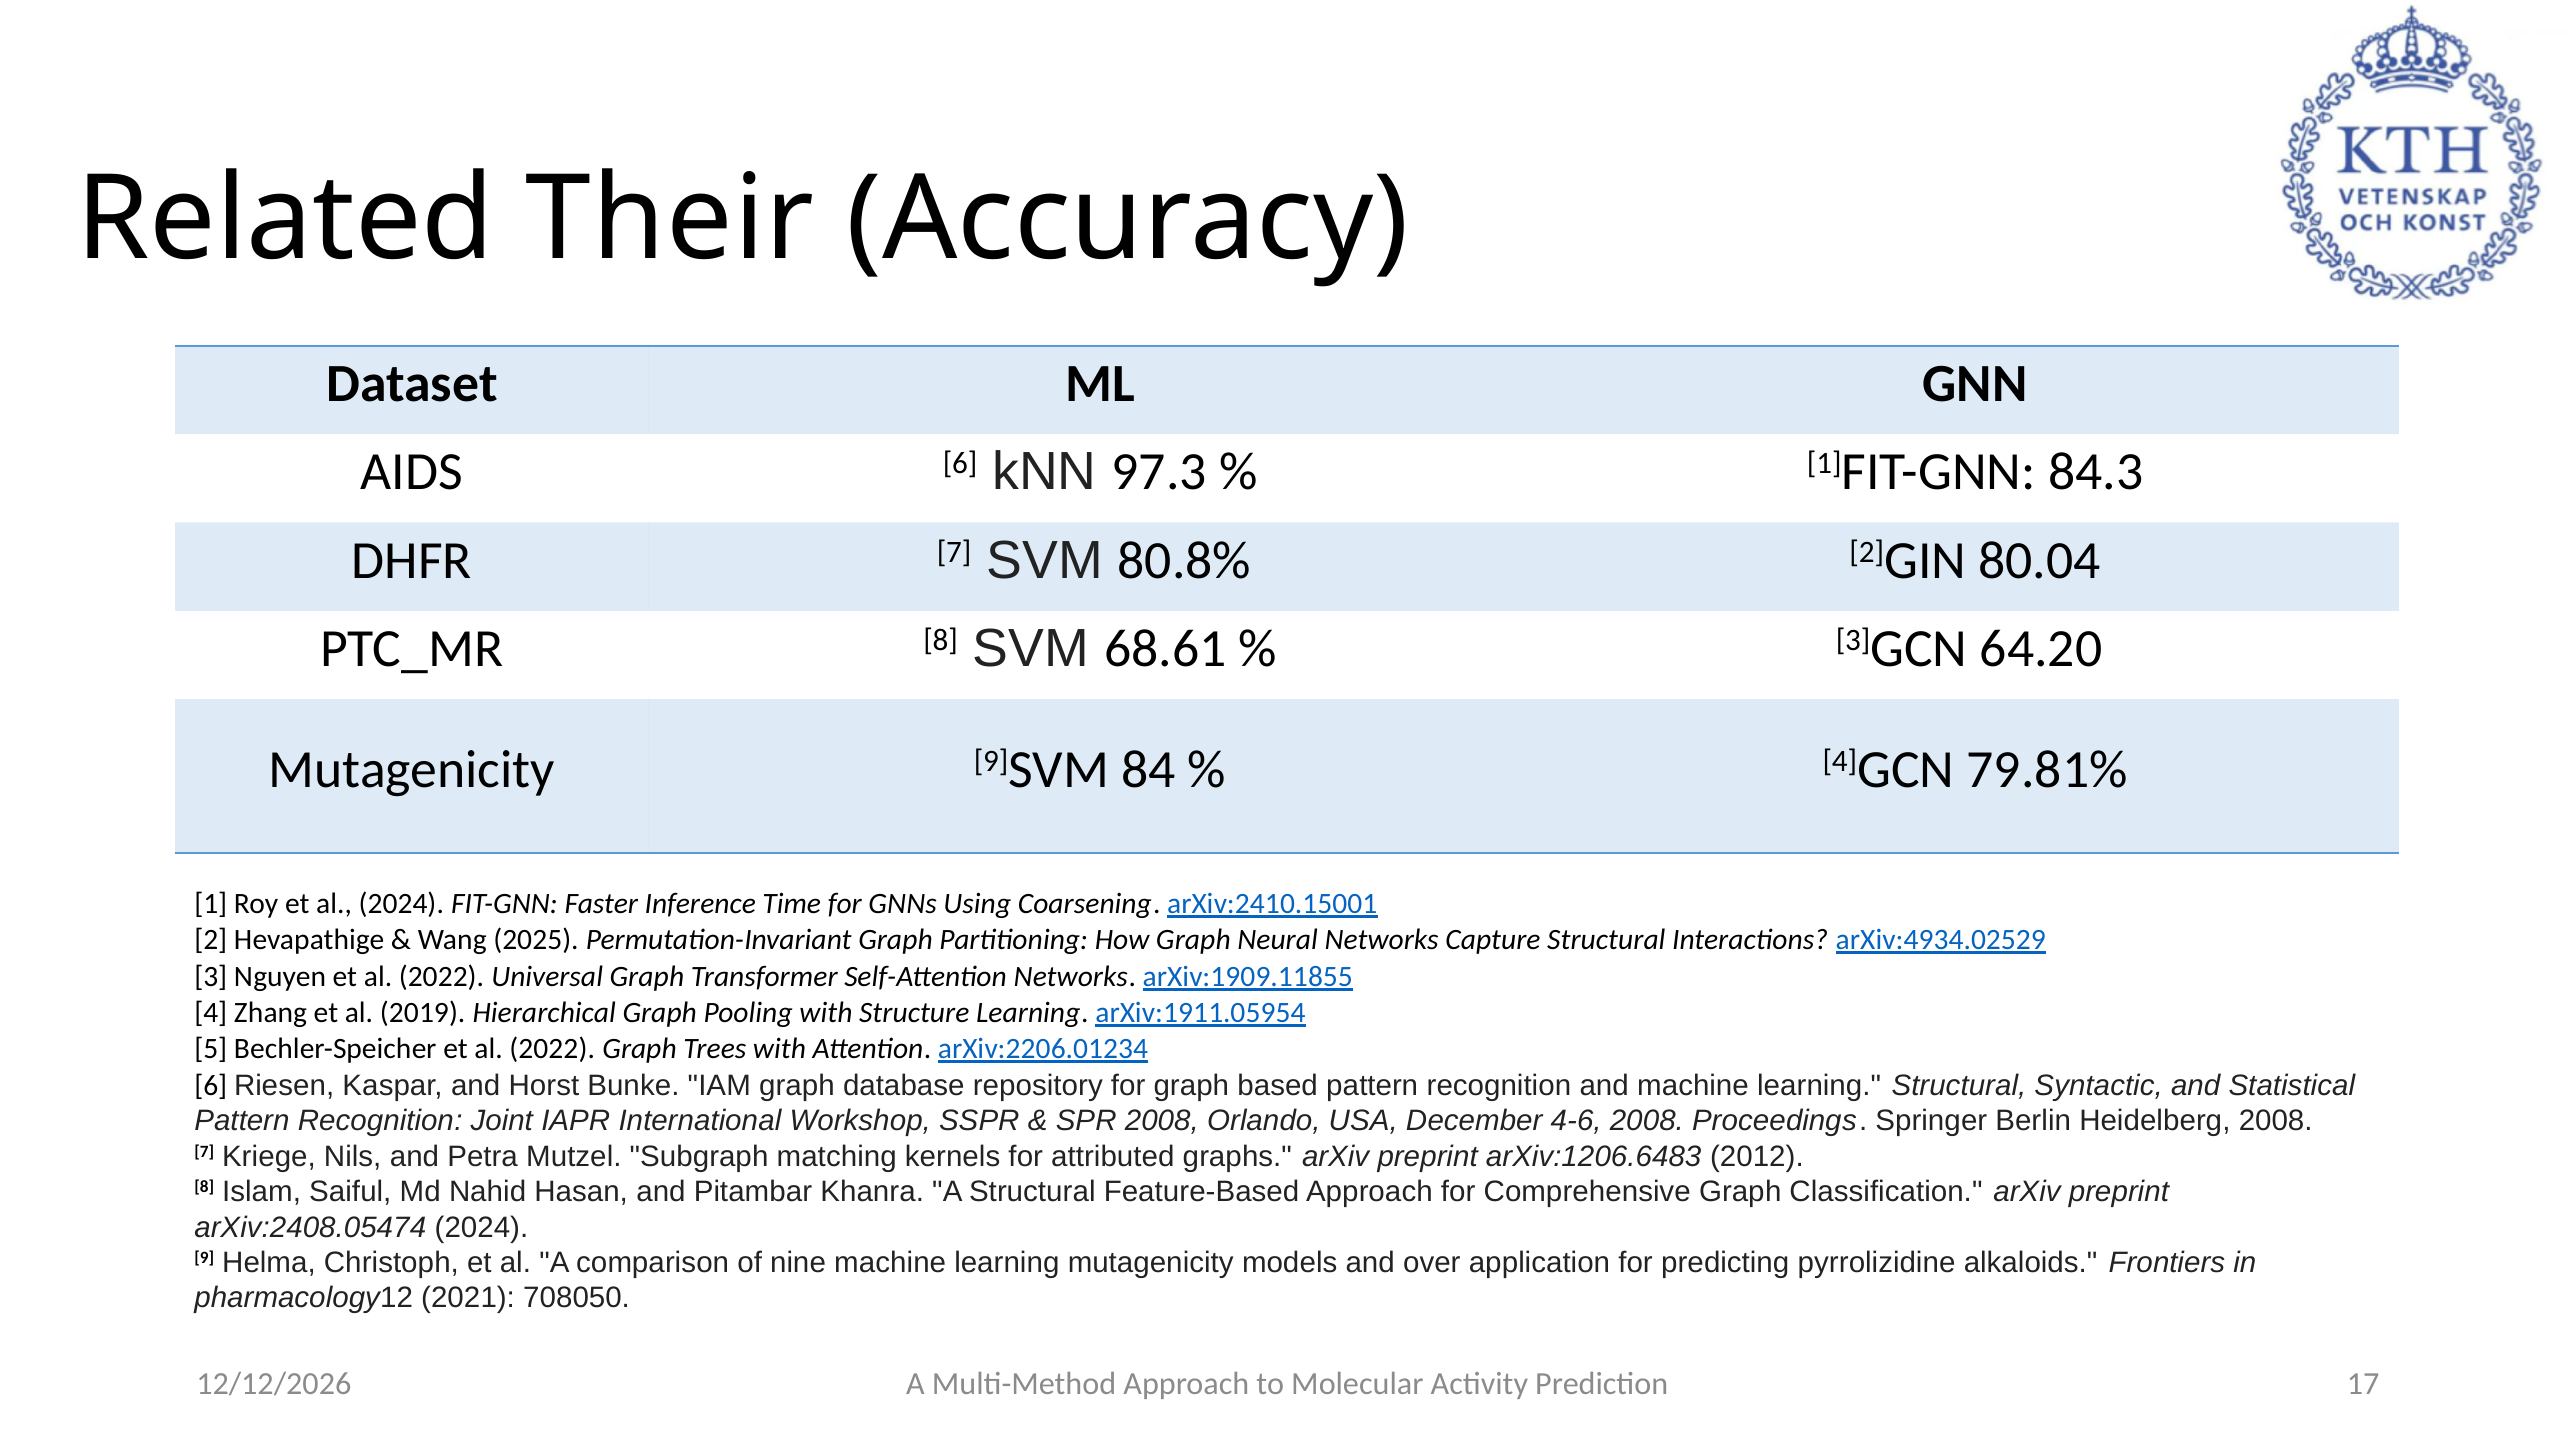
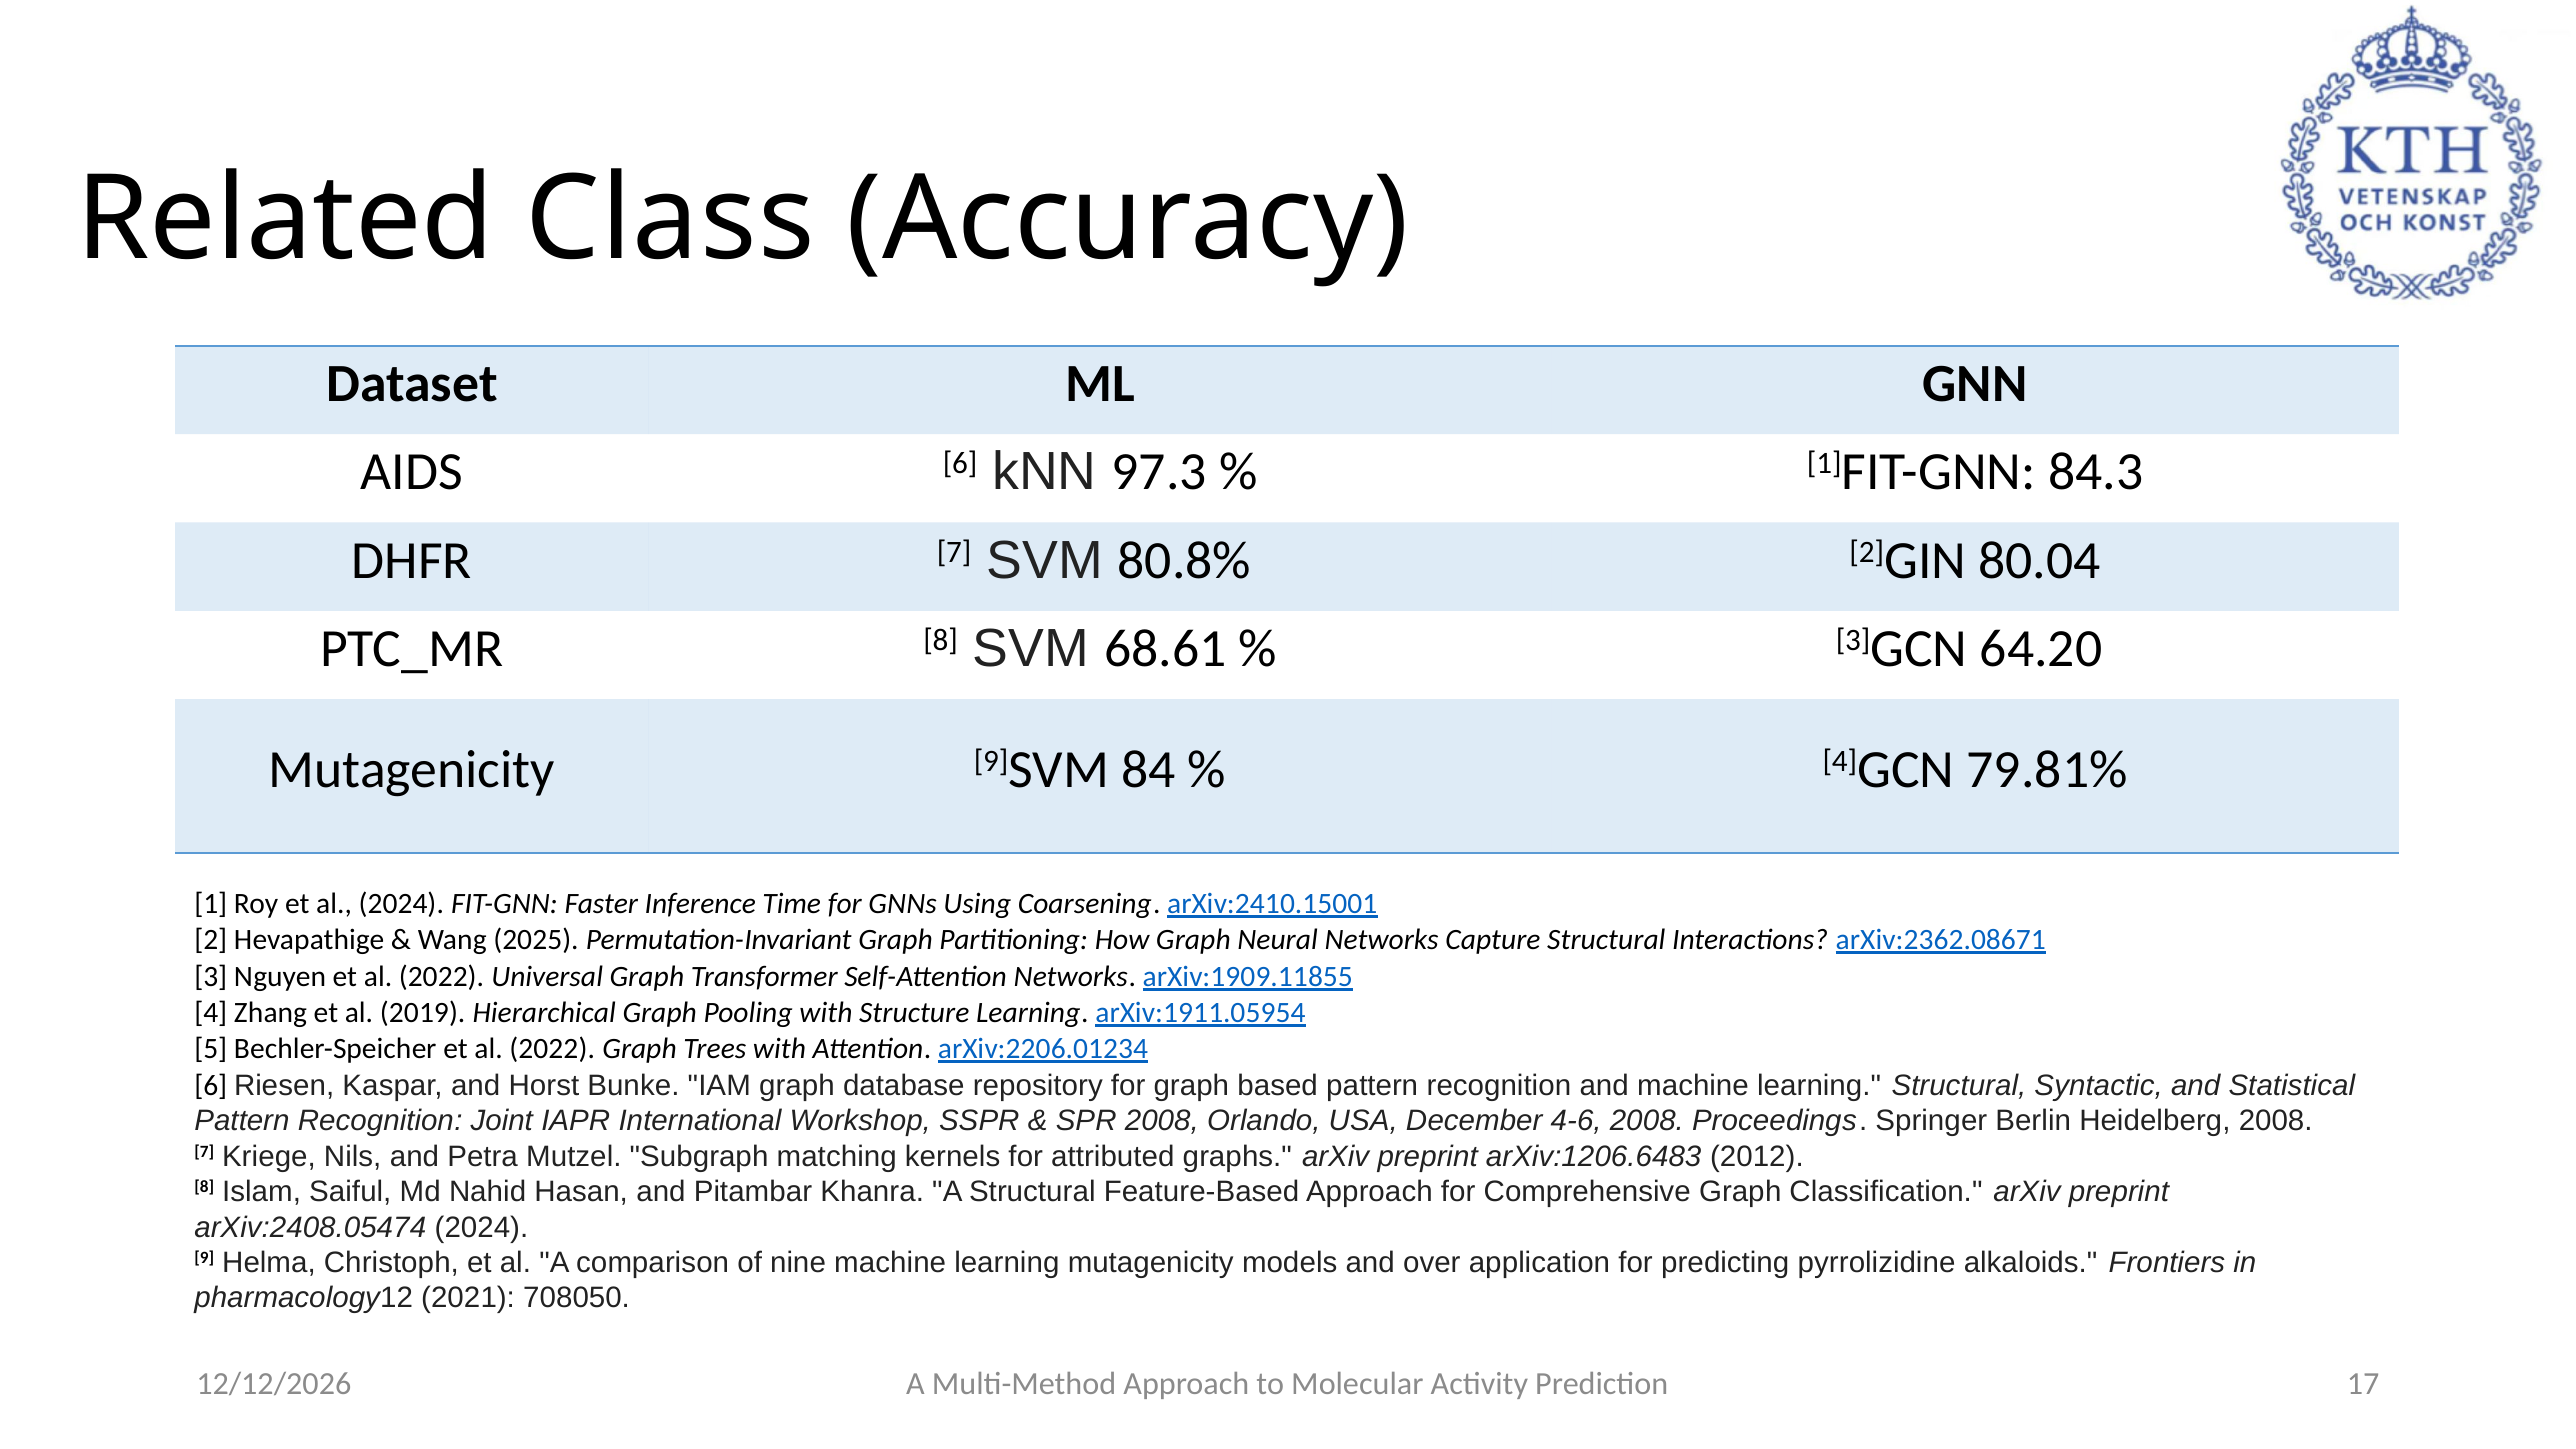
Their: Their -> Class
arXiv:4934.02529: arXiv:4934.02529 -> arXiv:2362.08671
